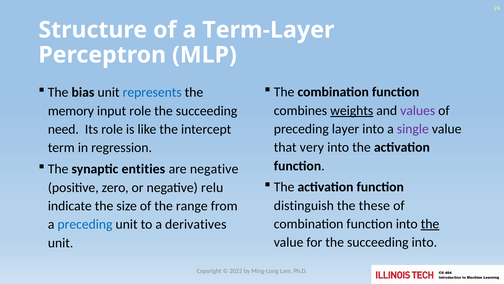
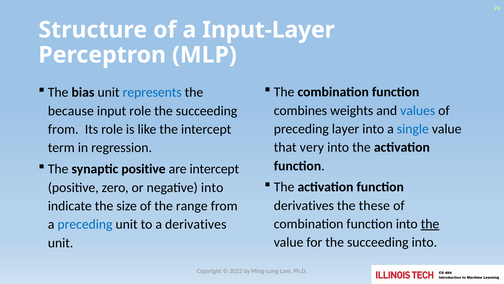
Term-Layer: Term-Layer -> Input-Layer
weights underline: present -> none
values colour: purple -> blue
memory: memory -> because
single colour: purple -> blue
need at (63, 129): need -> from
synaptic entities: entities -> positive
are negative: negative -> intercept
negative relu: relu -> into
distinguish at (304, 205): distinguish -> derivatives
